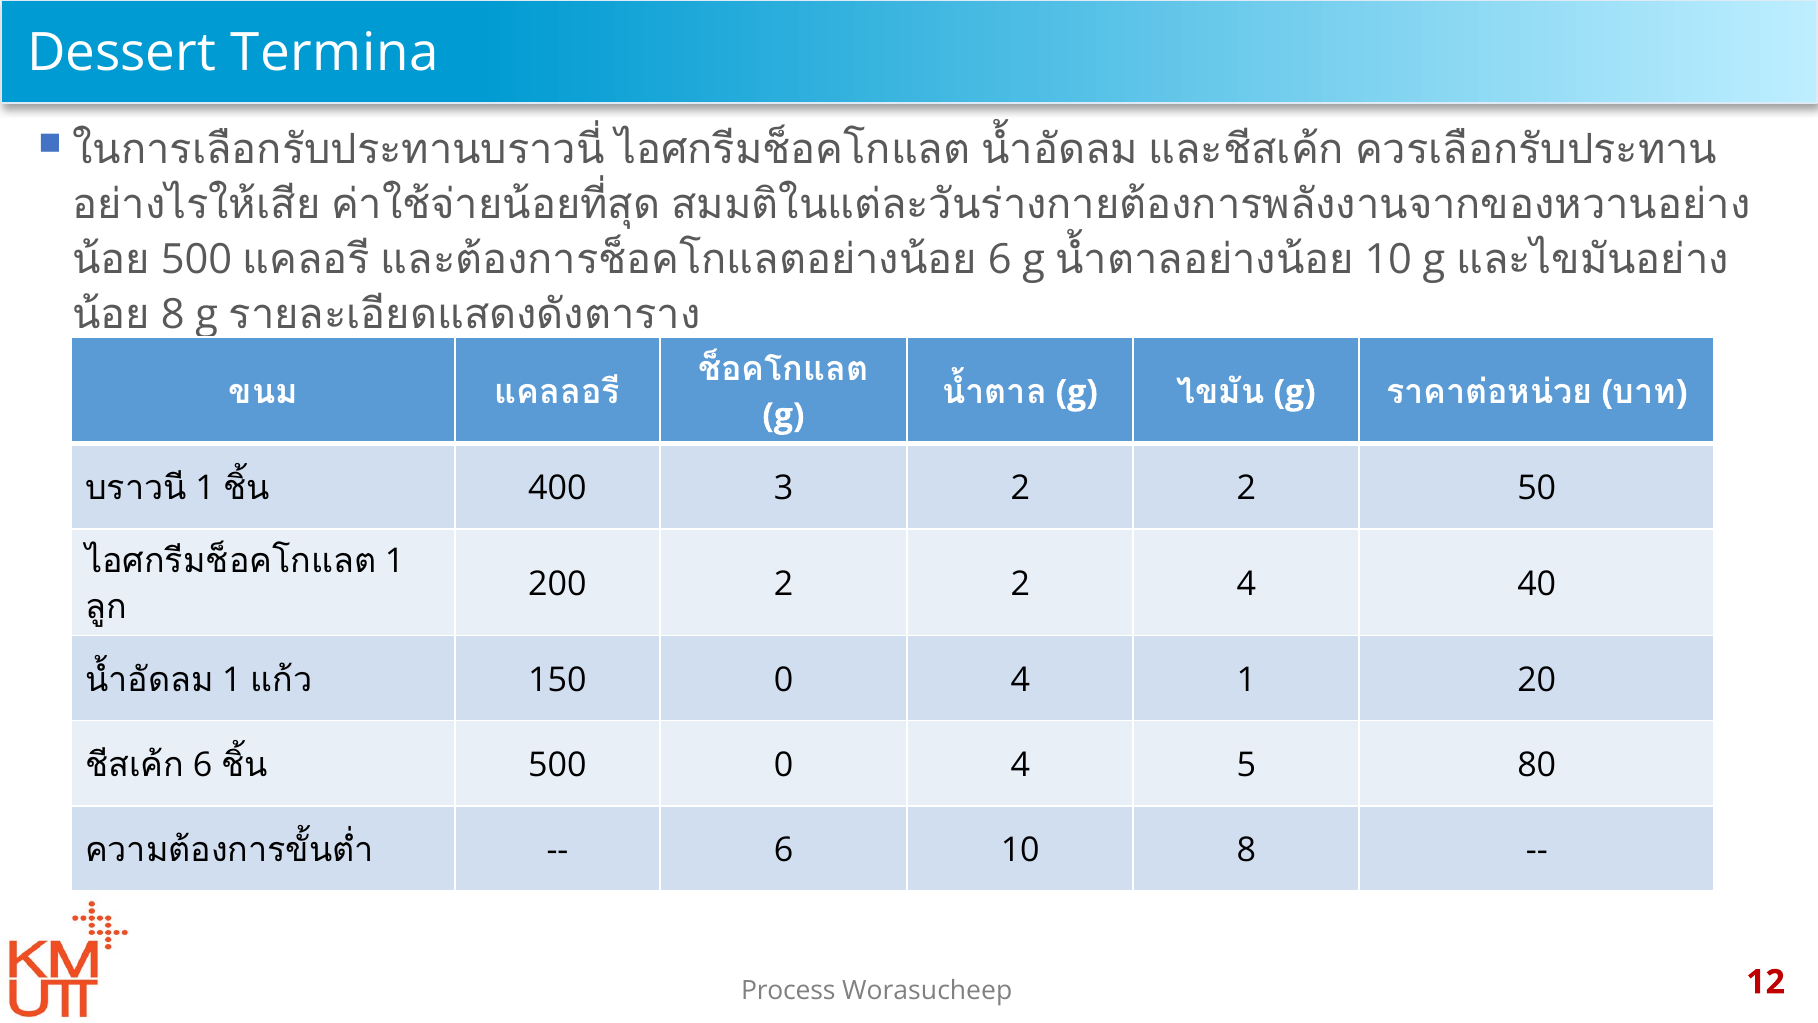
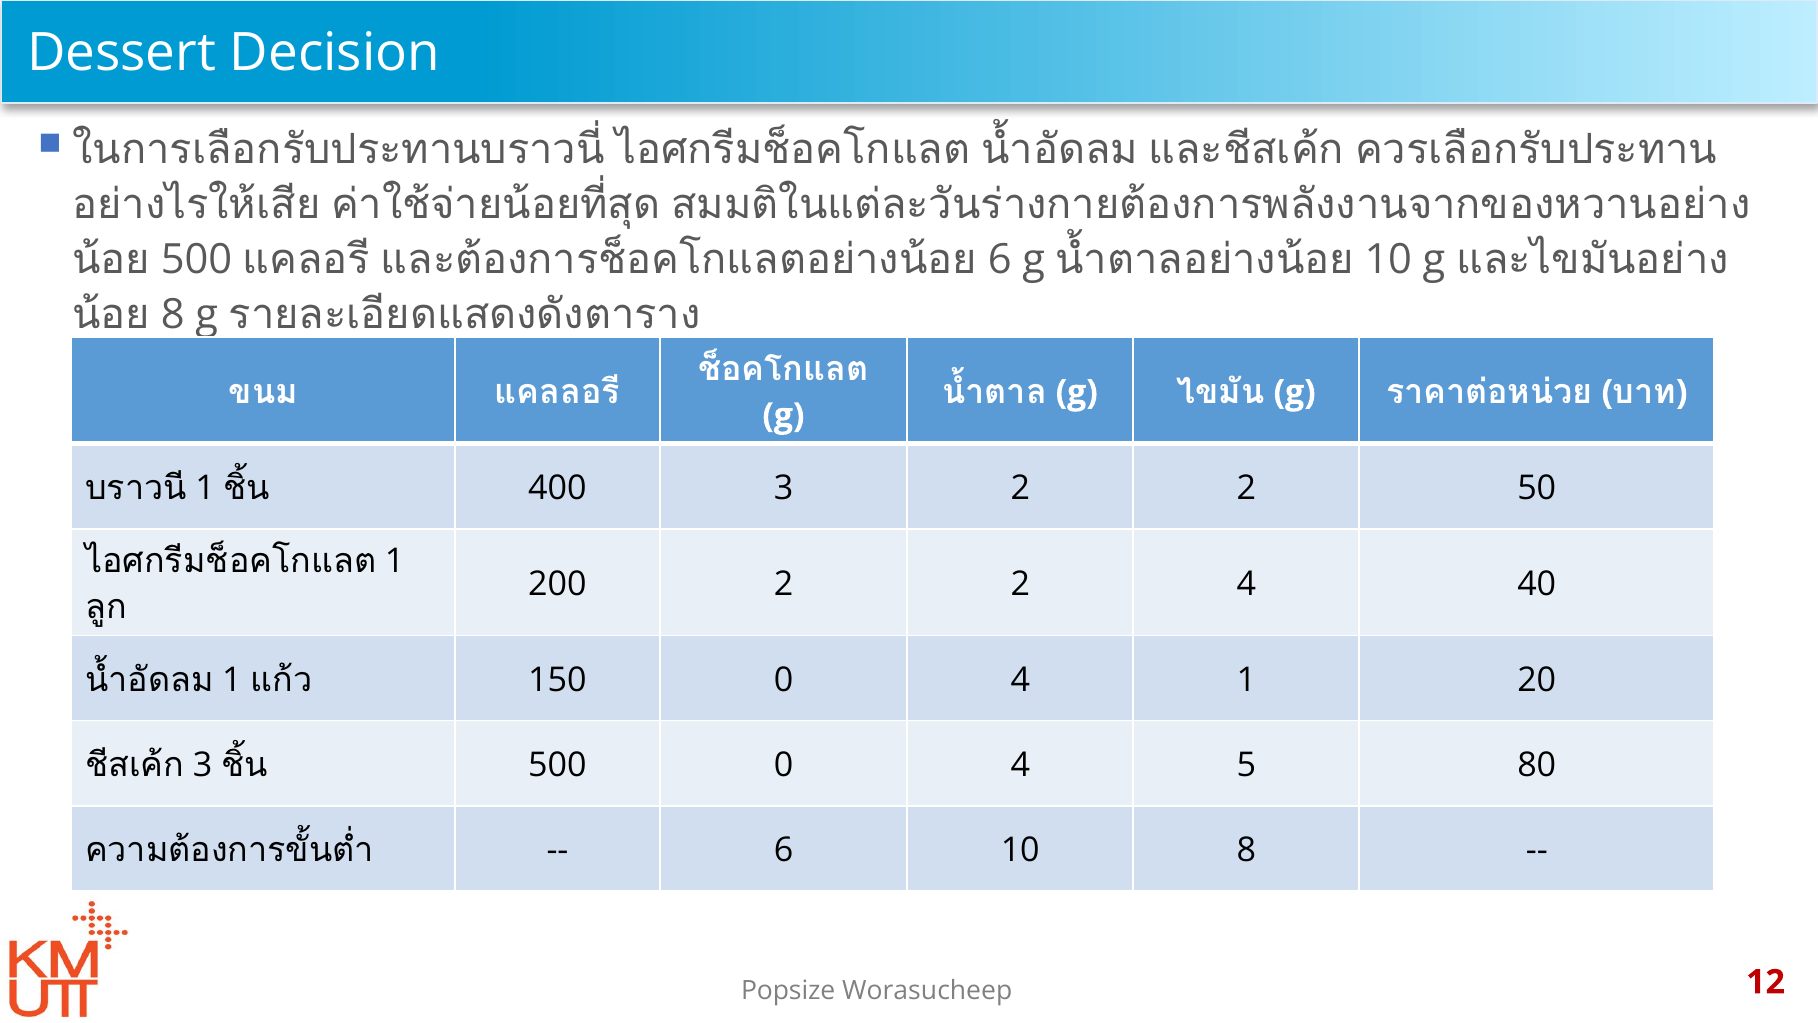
Termina: Termina -> Decision
6 at (203, 765): 6 -> 3
Process: Process -> Popsize
